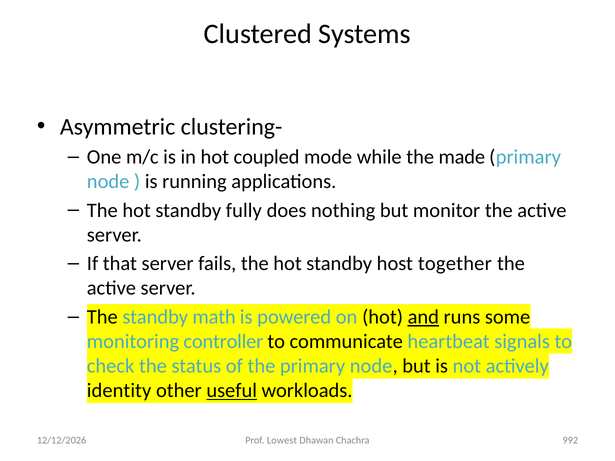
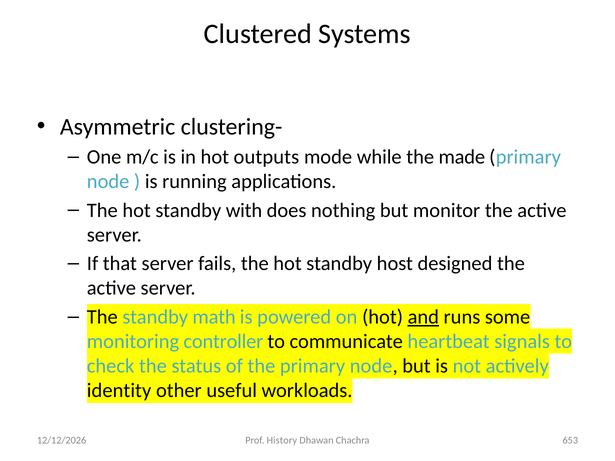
coupled: coupled -> outputs
fully: fully -> with
together: together -> designed
useful underline: present -> none
Lowest: Lowest -> History
992: 992 -> 653
